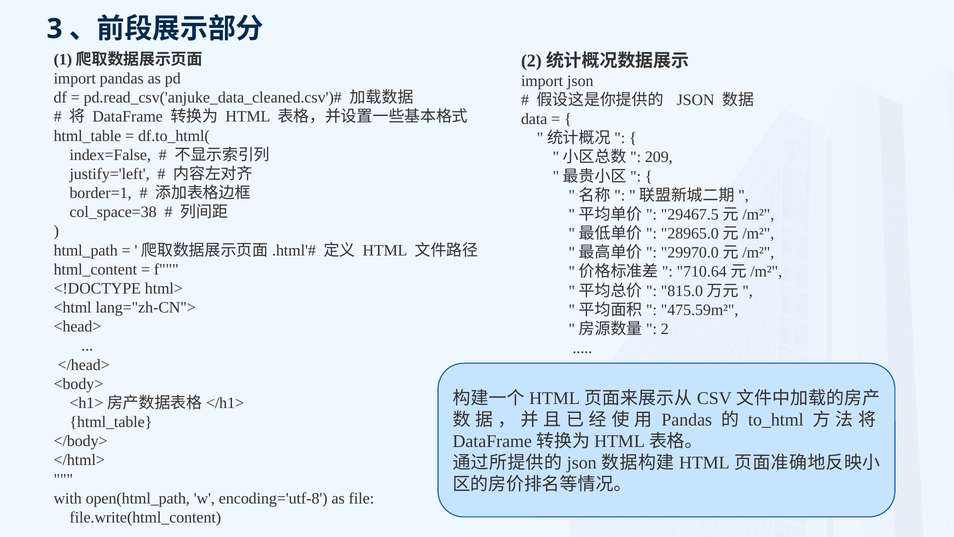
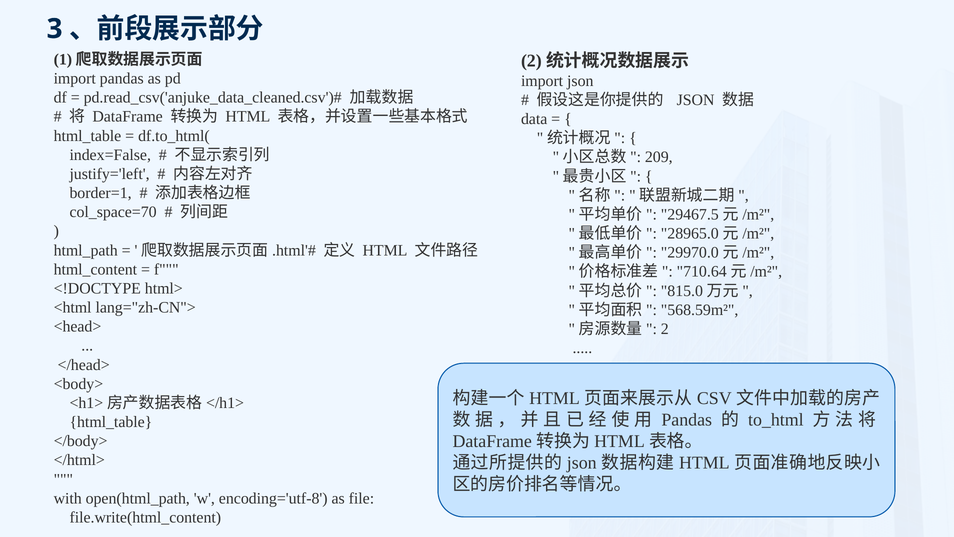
col_space=38: col_space=38 -> col_space=70
475.59m²: 475.59m² -> 568.59m²
